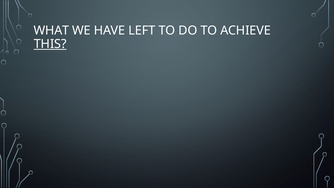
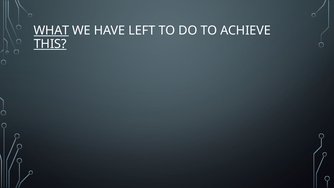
WHAT underline: none -> present
